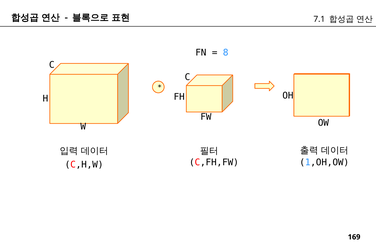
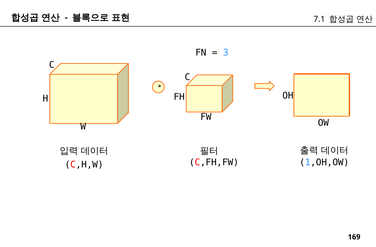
8: 8 -> 3
